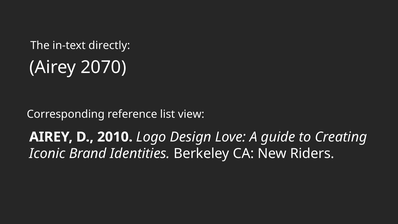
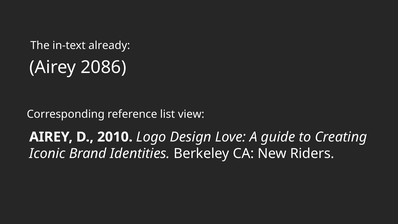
directly: directly -> already
2070: 2070 -> 2086
